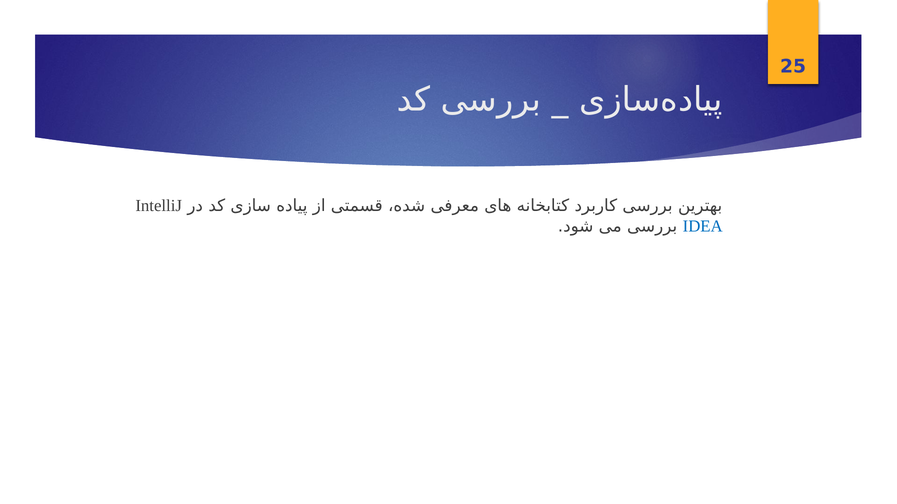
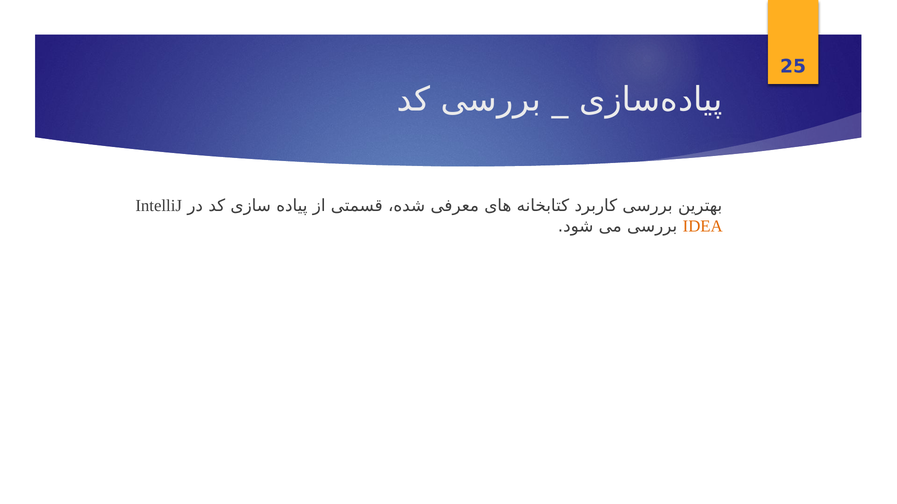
IDEA colour: blue -> orange
